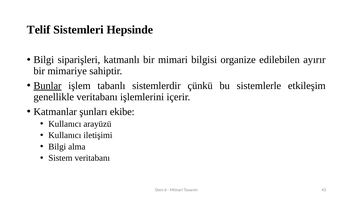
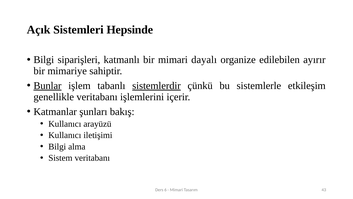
Telif: Telif -> Açık
bilgisi: bilgisi -> dayalı
sistemlerdir underline: none -> present
ekibe: ekibe -> bakış
